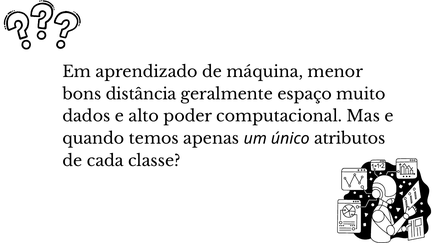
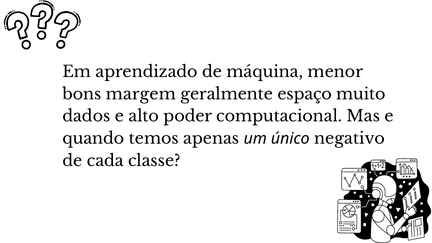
distância: distância -> margem
atributos: atributos -> negativo
